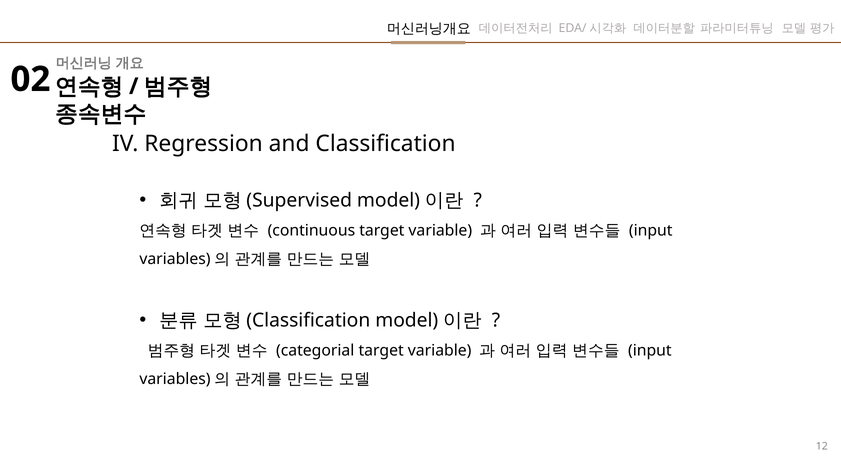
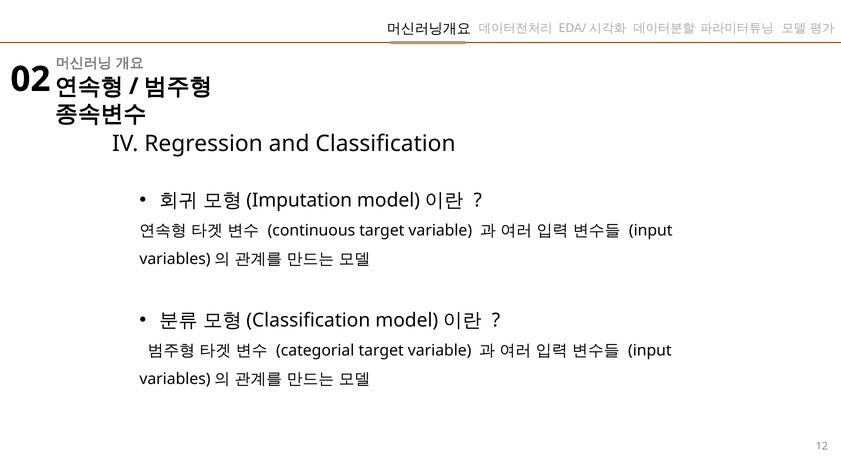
Supervised: Supervised -> Imputation
